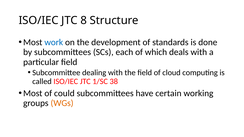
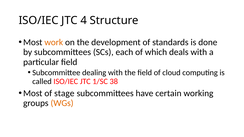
8: 8 -> 4
work colour: blue -> orange
could: could -> stage
